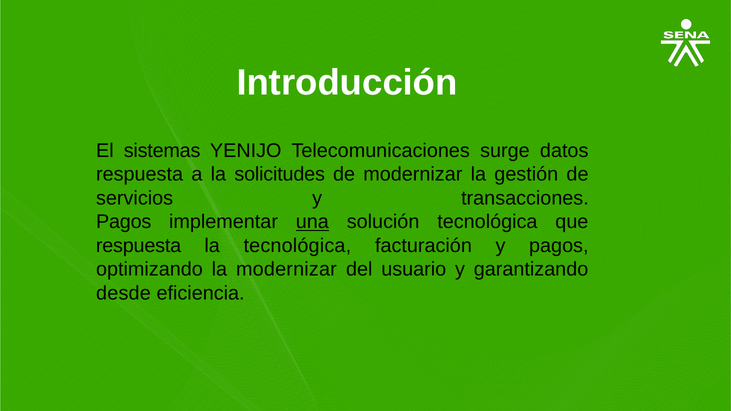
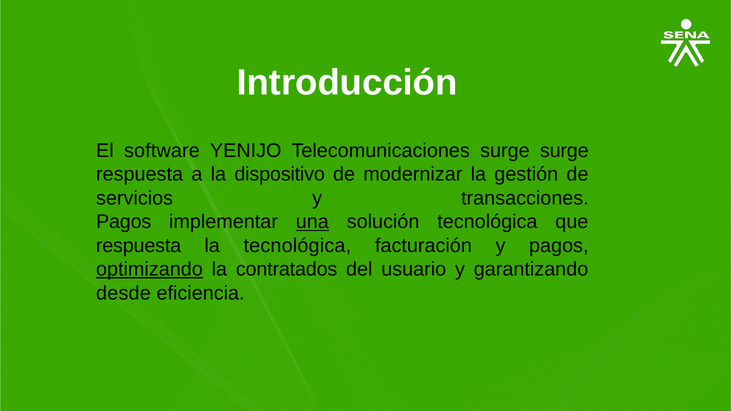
sistemas: sistemas -> software
surge datos: datos -> surge
solicitudes: solicitudes -> dispositivo
optimizando underline: none -> present
la modernizar: modernizar -> contratados
